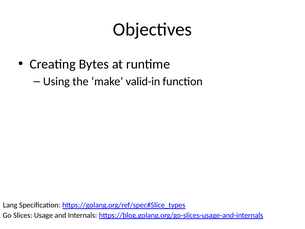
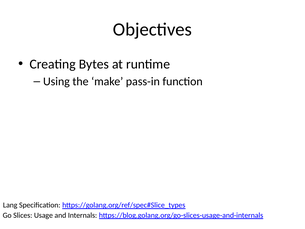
valid-in: valid-in -> pass-in
